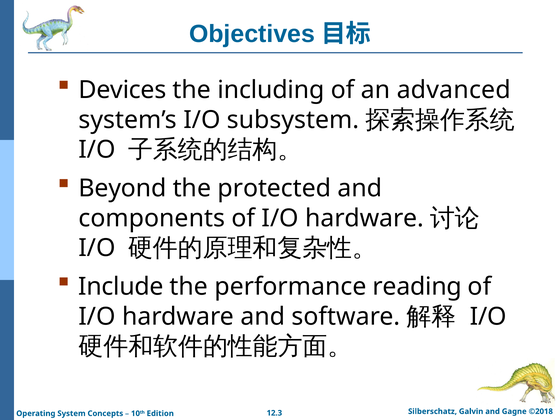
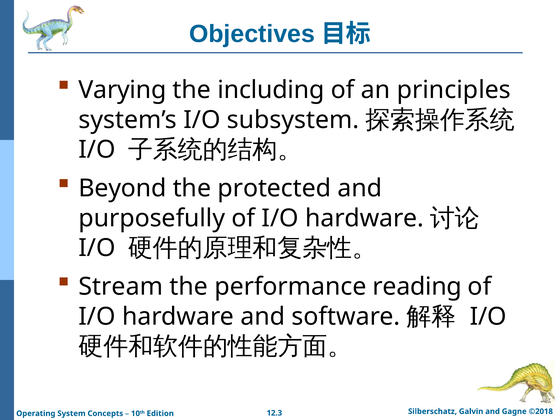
Devices: Devices -> Varying
advanced: advanced -> principles
components: components -> purposefully
Include: Include -> Stream
